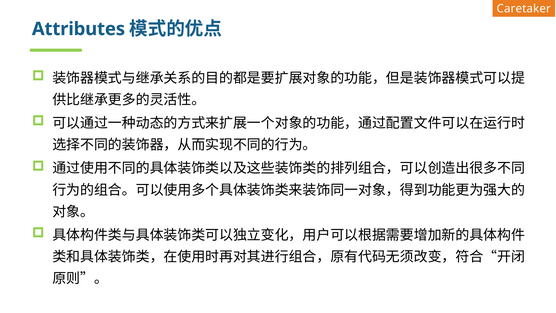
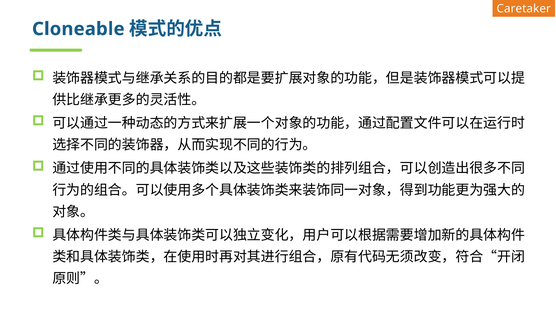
Attributes: Attributes -> Cloneable
